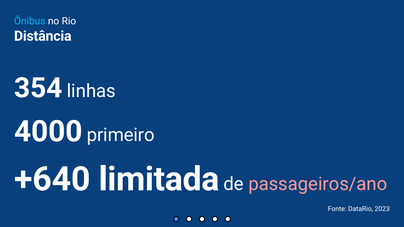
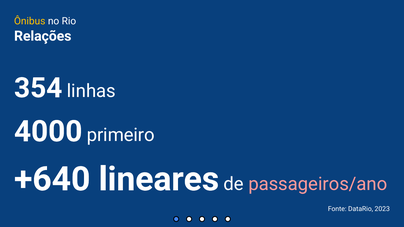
Ônibus colour: light blue -> yellow
Distância: Distância -> Relações
limitada: limitada -> lineares
